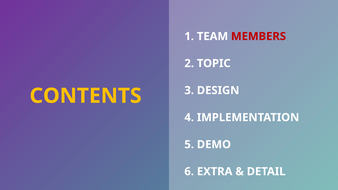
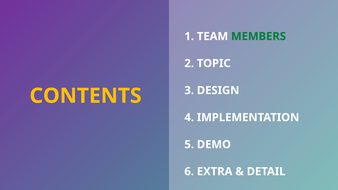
MEMBERS colour: red -> green
